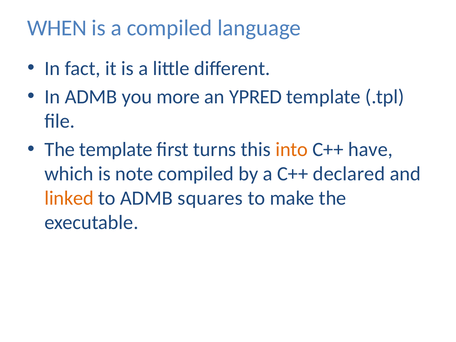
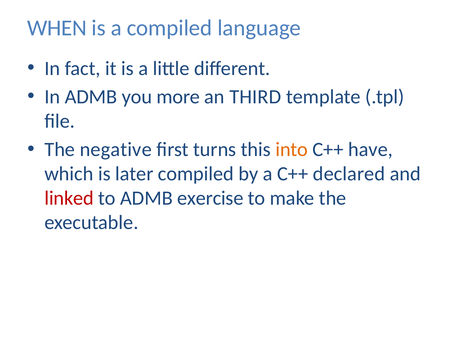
YPRED: YPRED -> THIRD
The template: template -> negative
note: note -> later
linked colour: orange -> red
squares: squares -> exercise
